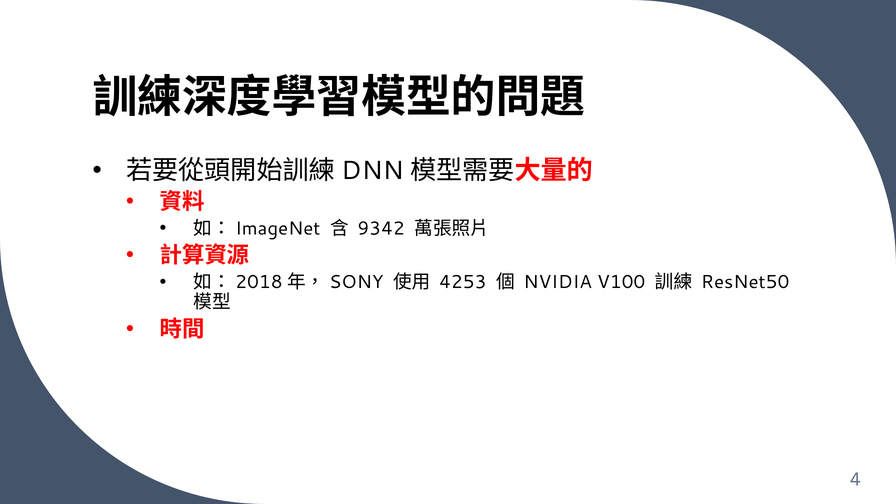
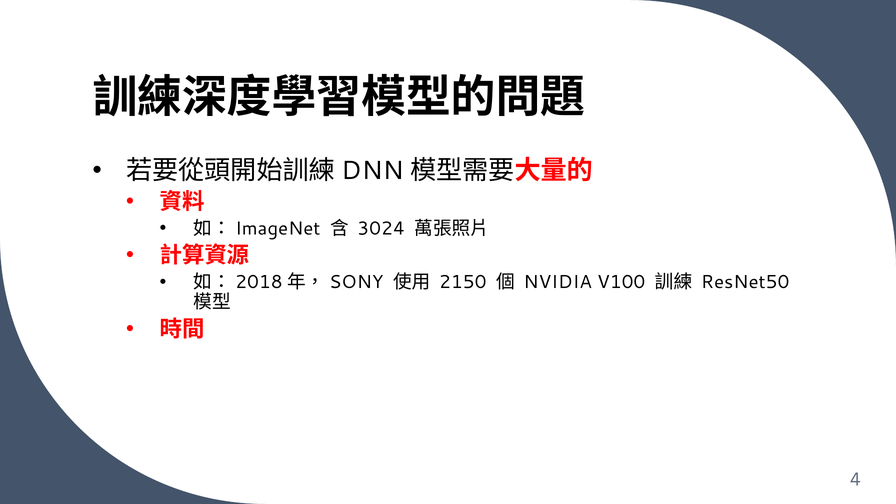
9342: 9342 -> 3024
4253: 4253 -> 2150
